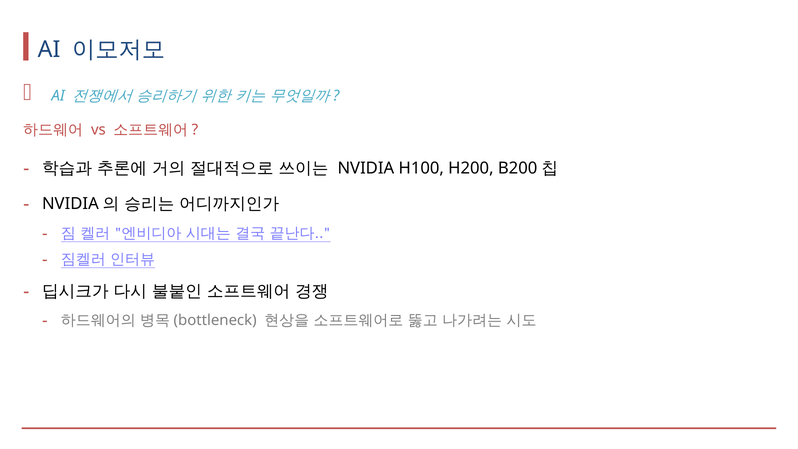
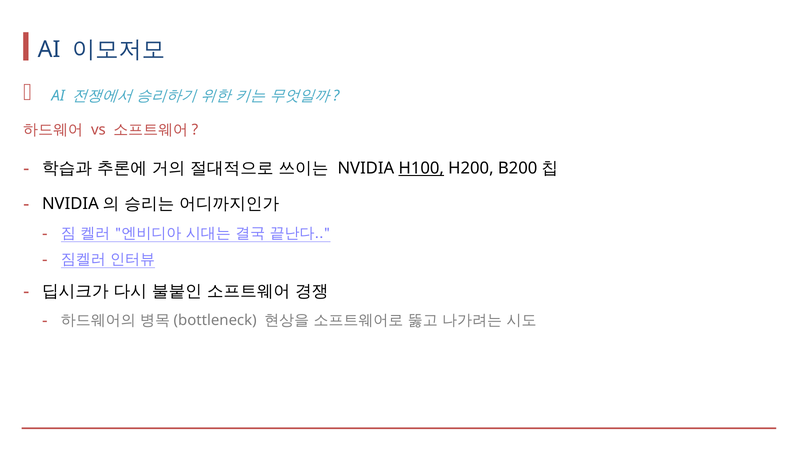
H100 underline: none -> present
